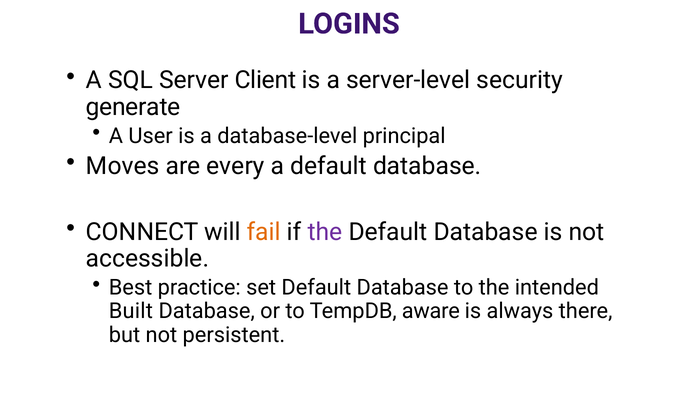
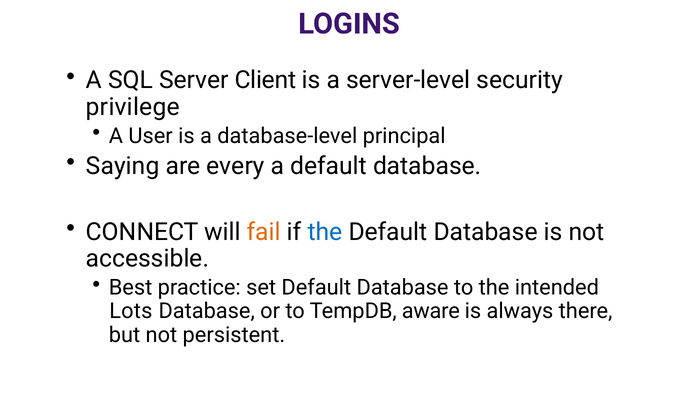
generate: generate -> privilege
Moves: Moves -> Saying
the at (325, 232) colour: purple -> blue
Built: Built -> Lots
